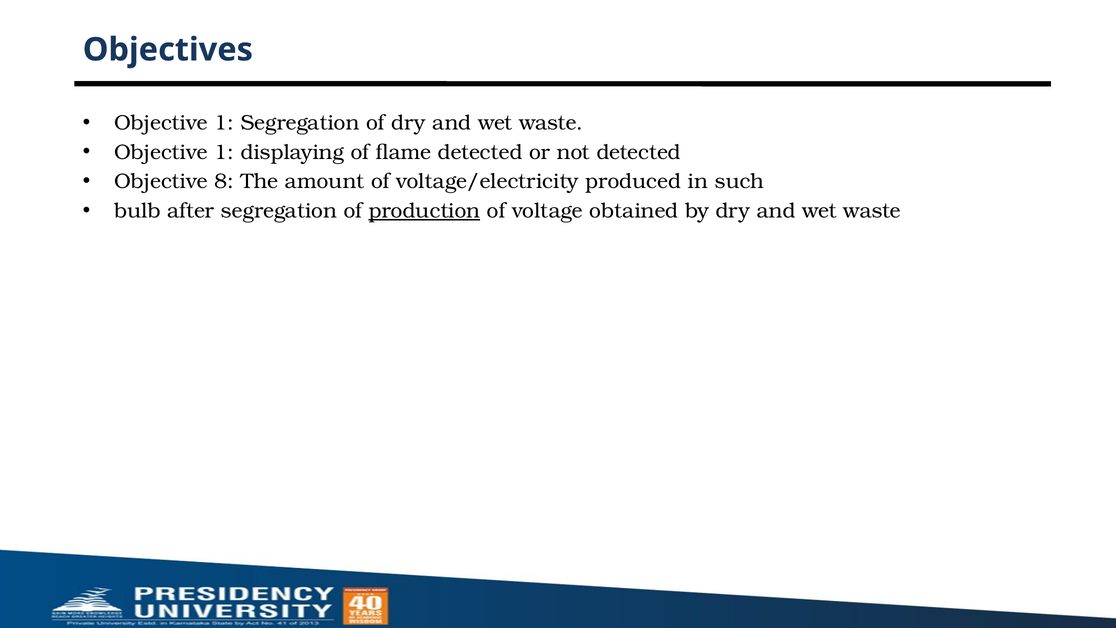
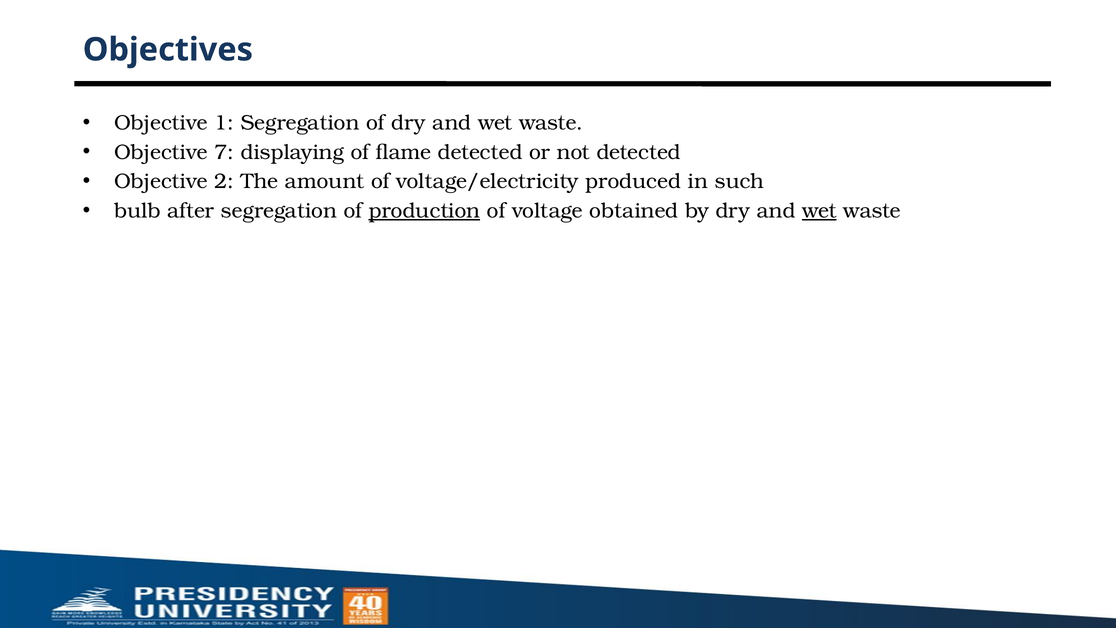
1 at (224, 152): 1 -> 7
8: 8 -> 2
wet at (820, 211) underline: none -> present
